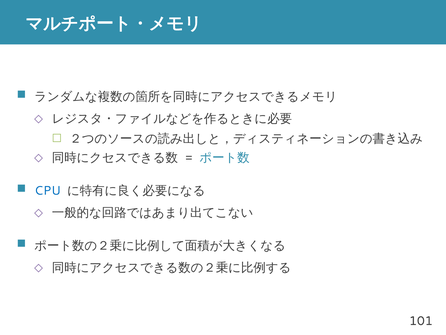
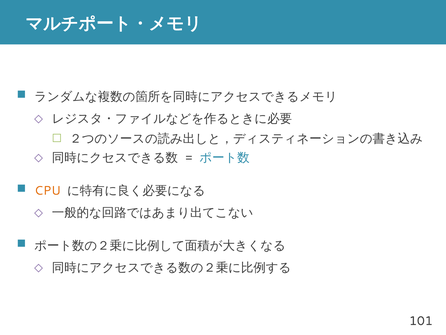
CPU colour: blue -> orange
